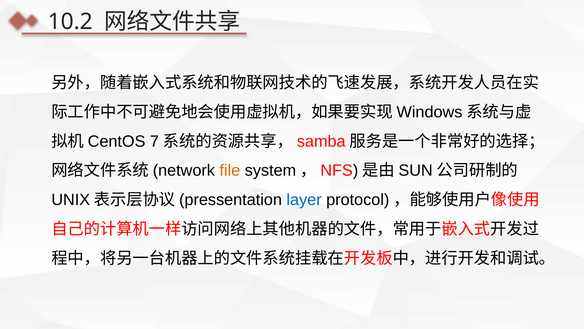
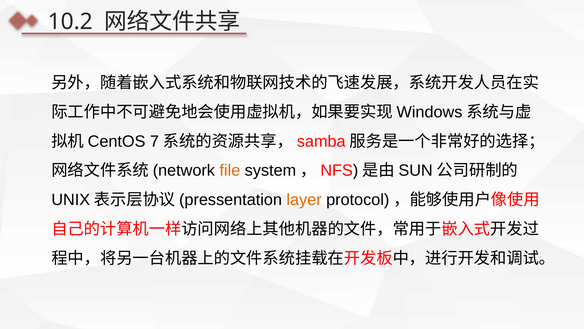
layer colour: blue -> orange
